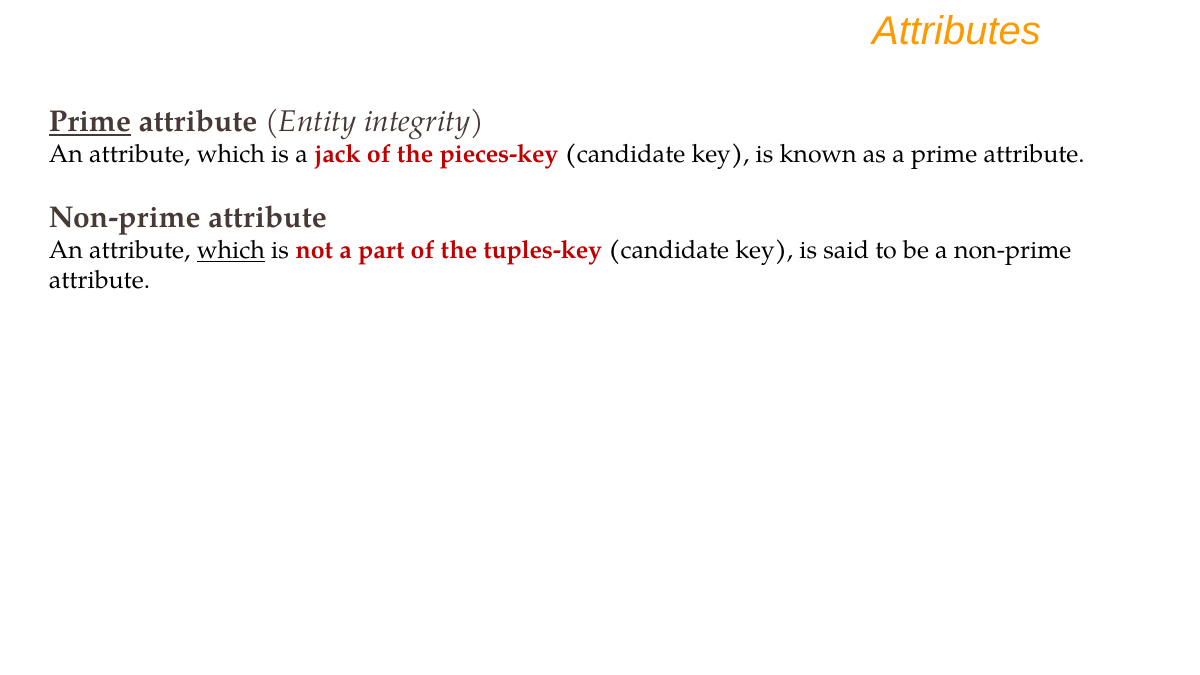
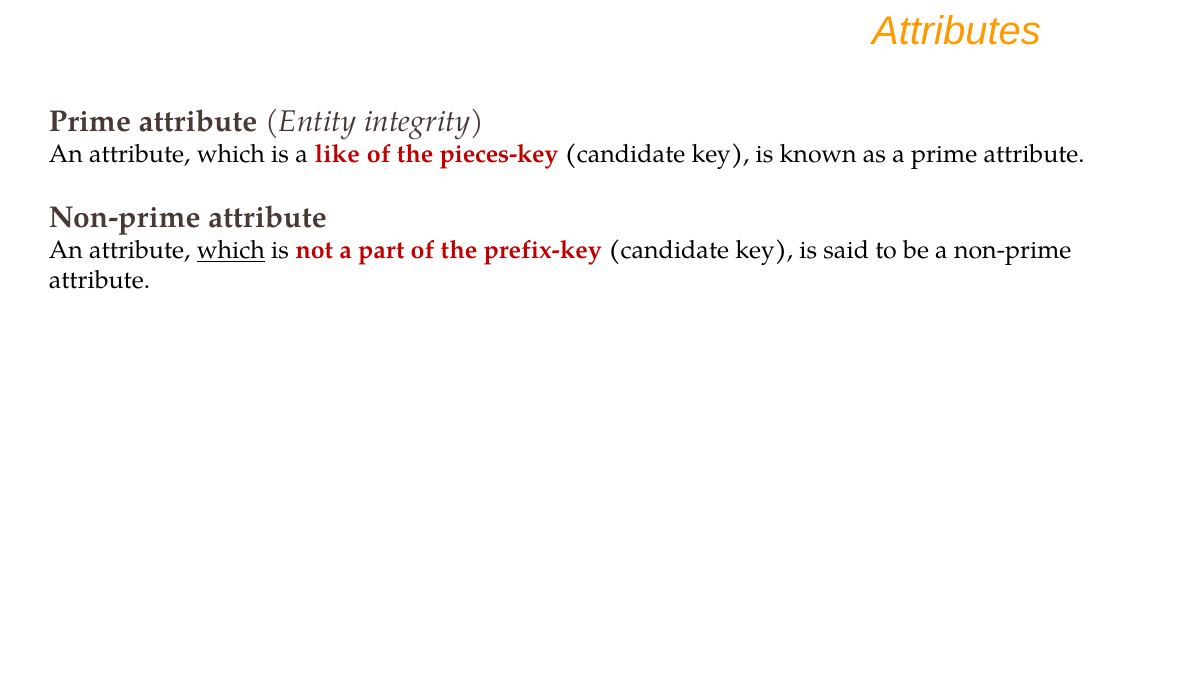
Prime at (90, 122) underline: present -> none
jack: jack -> like
tuples-key: tuples-key -> prefix-key
